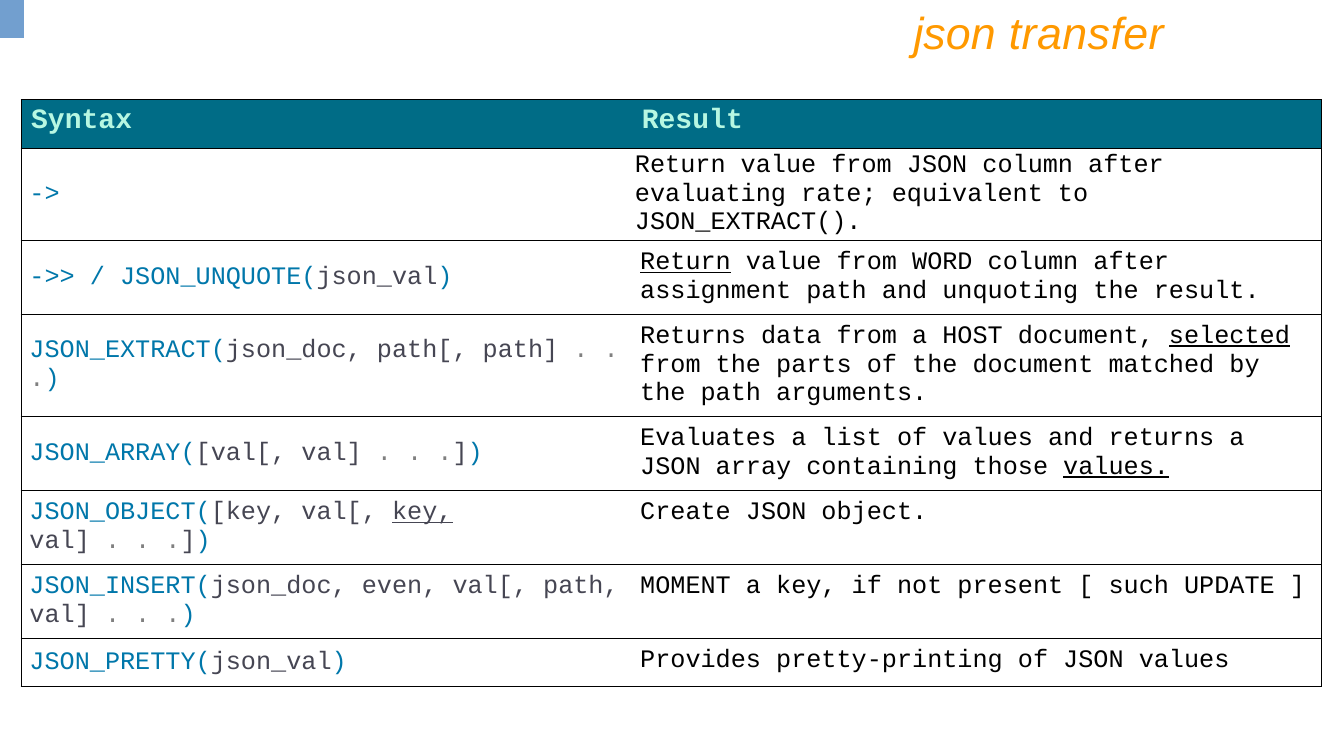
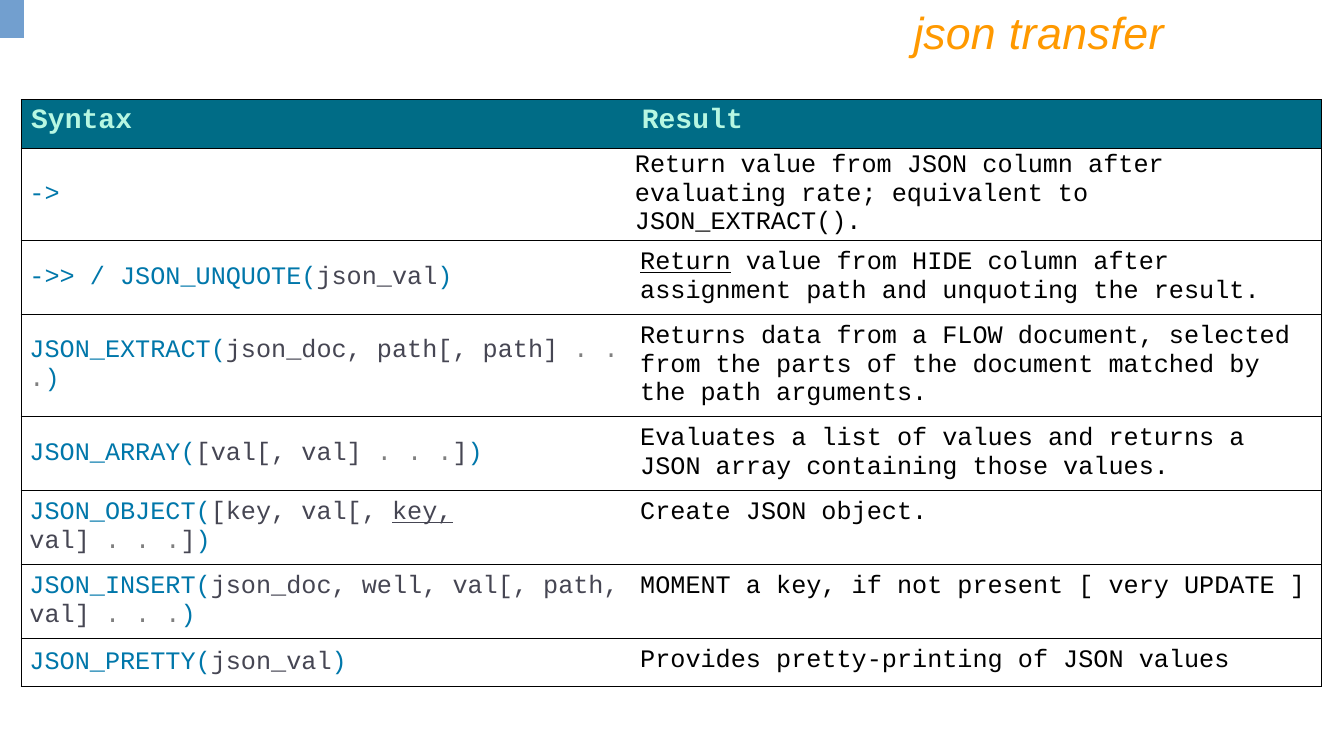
WORD: WORD -> HIDE
HOST: HOST -> FLOW
selected underline: present -> none
values at (1116, 466) underline: present -> none
even: even -> well
such: such -> very
